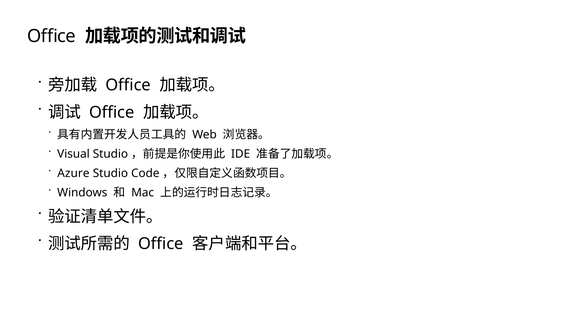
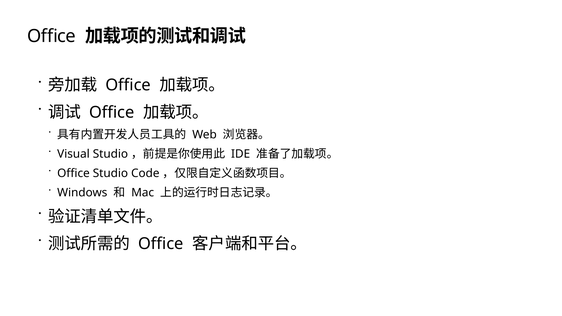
Azure at (73, 173): Azure -> Office
